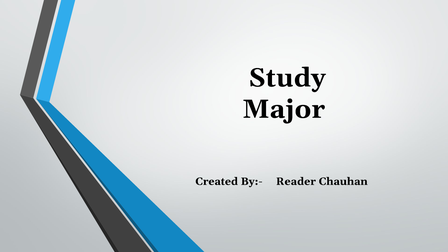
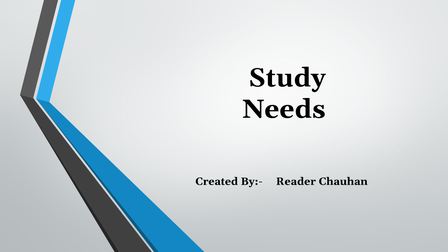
Major: Major -> Needs
